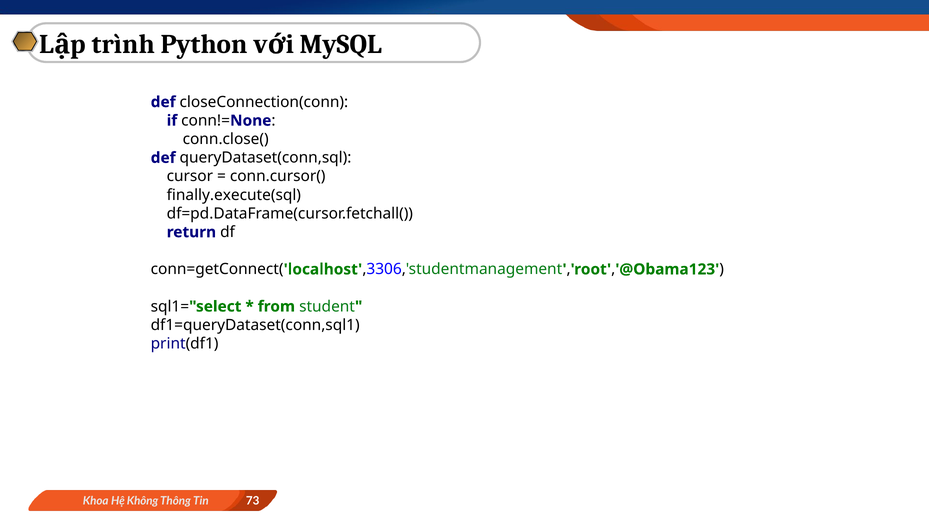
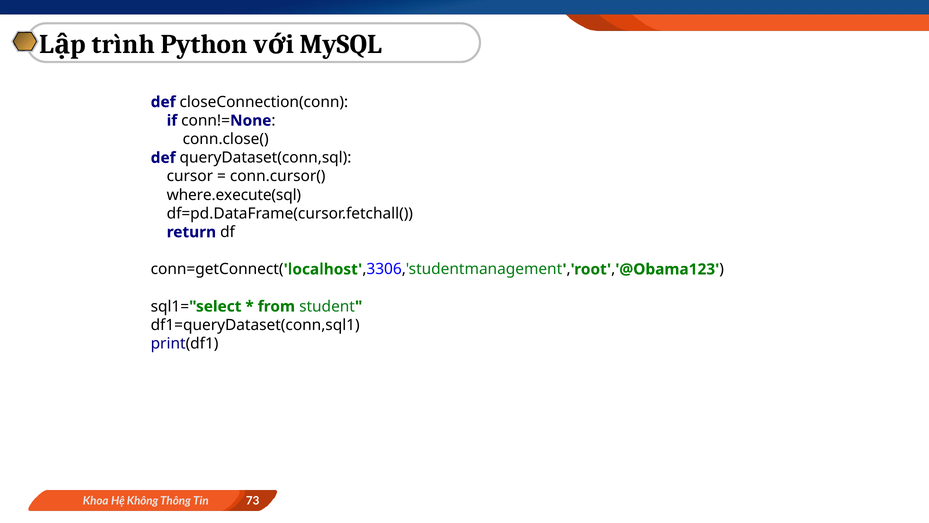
finally.execute(sql: finally.execute(sql -> where.execute(sql
